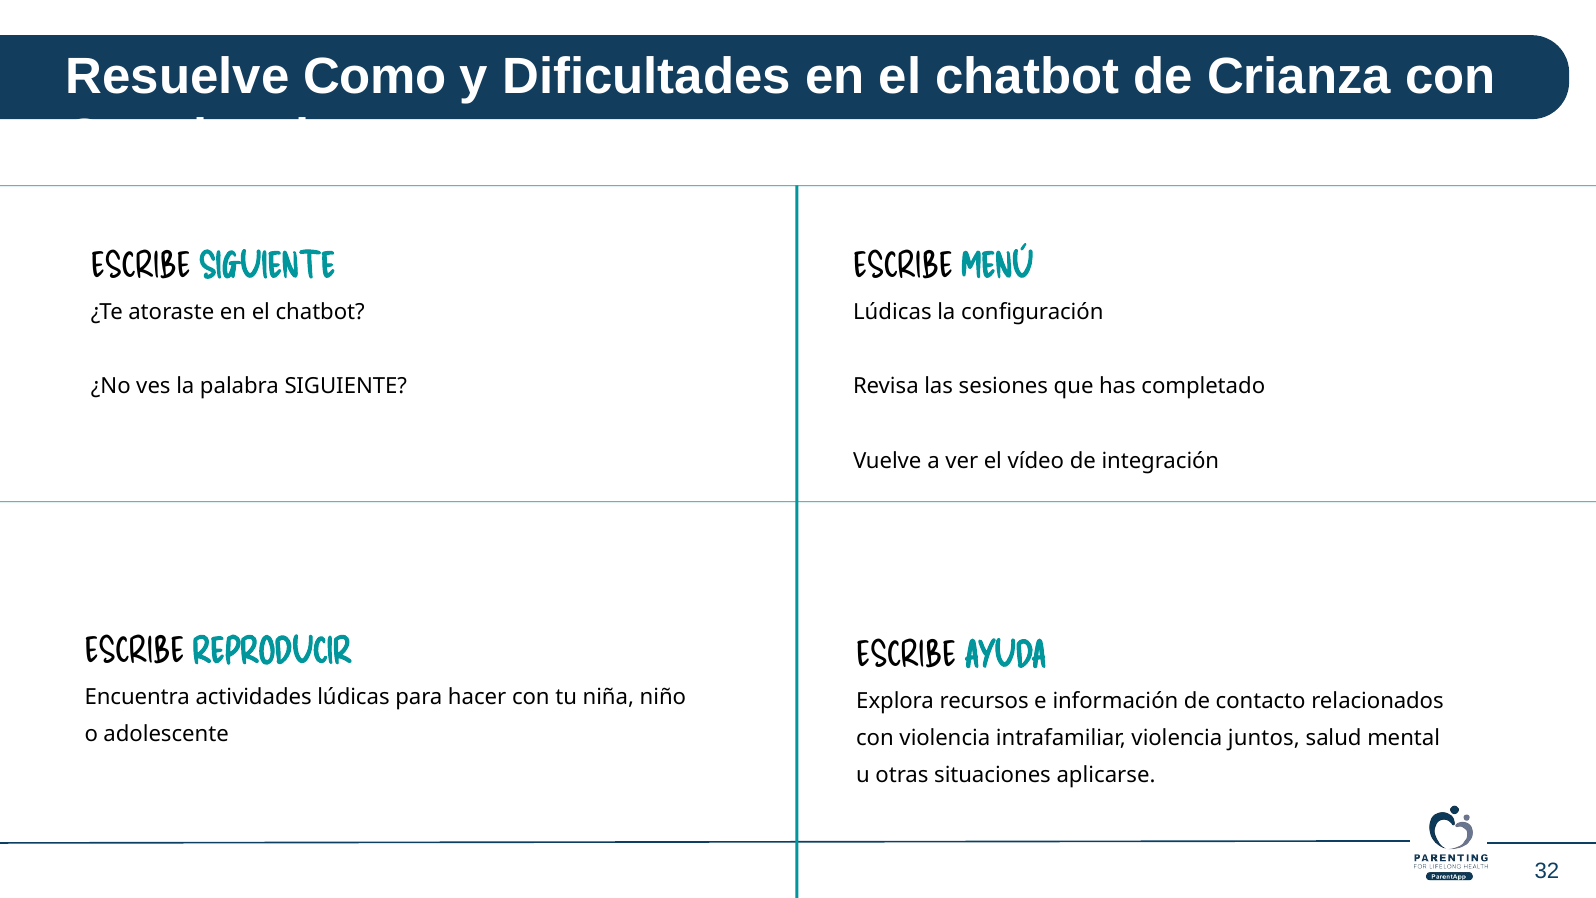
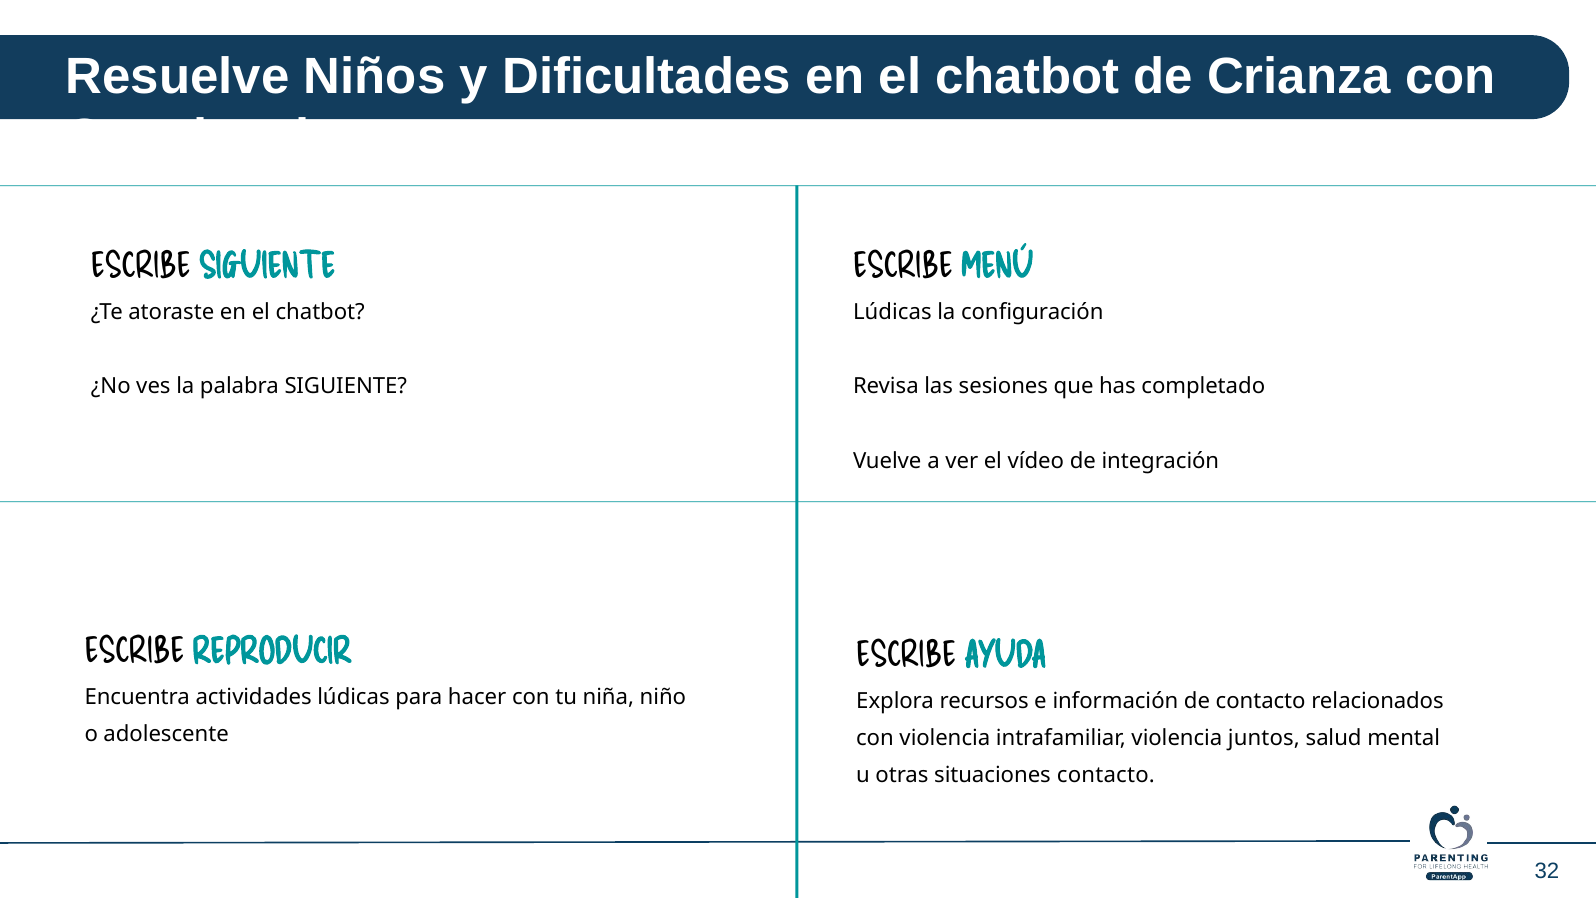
Como: Como -> Niños
situaciones aplicarse: aplicarse -> contacto
